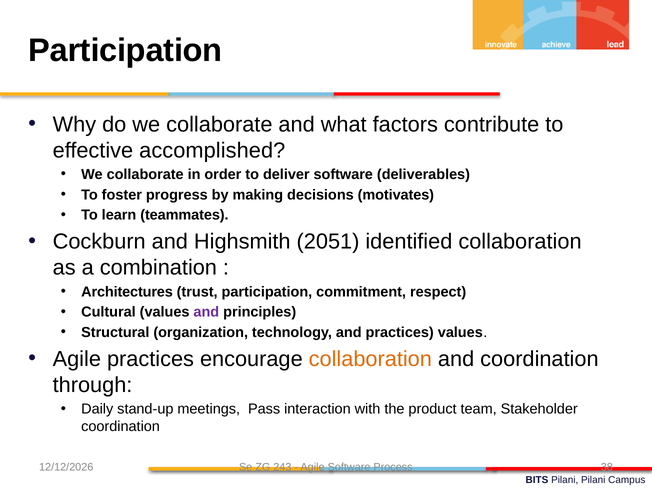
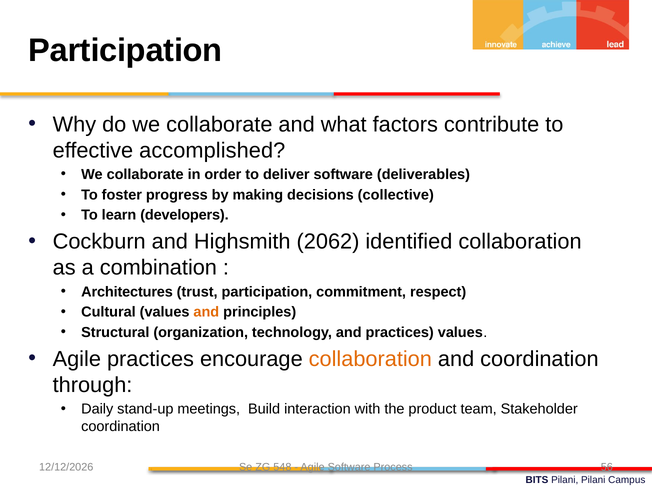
motivates: motivates -> collective
teammates: teammates -> developers
2051: 2051 -> 2062
and at (206, 312) colour: purple -> orange
Pass: Pass -> Build
243: 243 -> 548
38: 38 -> 56
